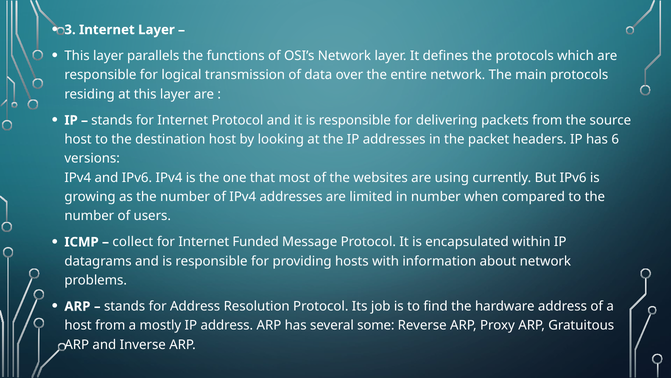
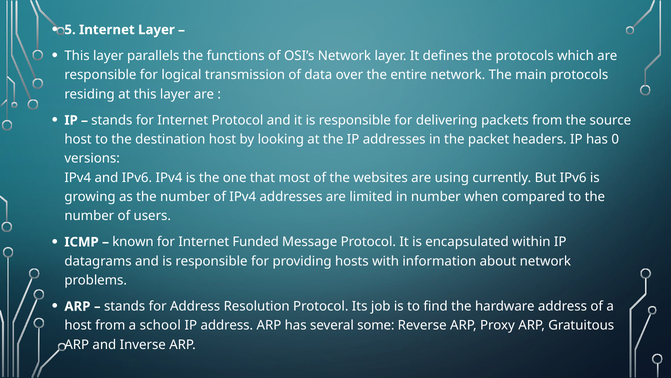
3: 3 -> 5
6: 6 -> 0
collect: collect -> known
mostly: mostly -> school
